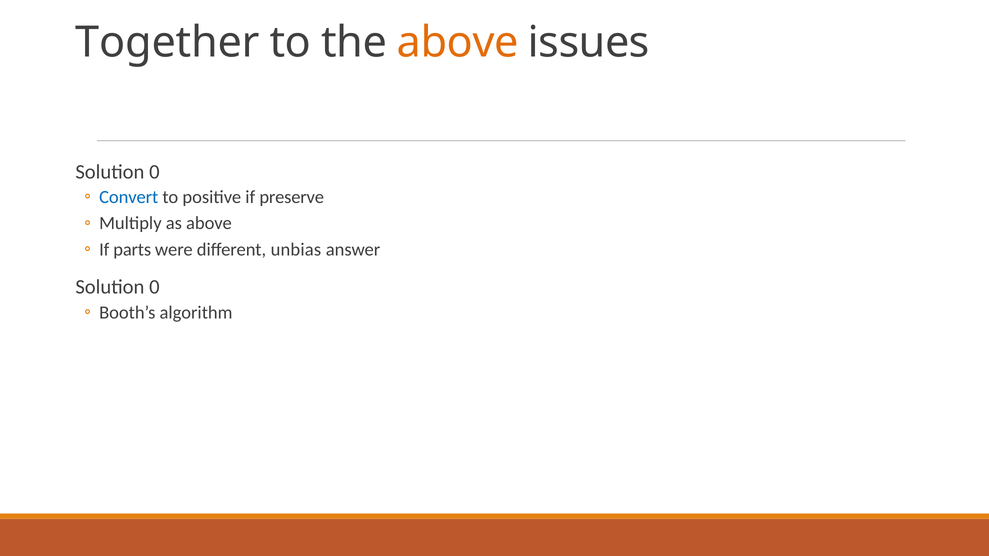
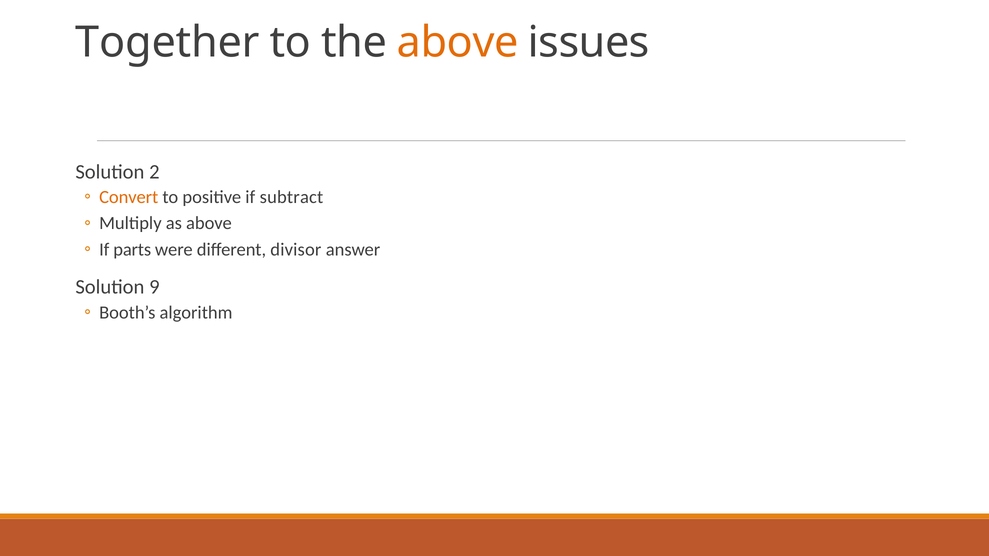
0 at (154, 172): 0 -> 2
Convert colour: blue -> orange
preserve: preserve -> subtract
unbias: unbias -> divisor
0 at (154, 287): 0 -> 9
